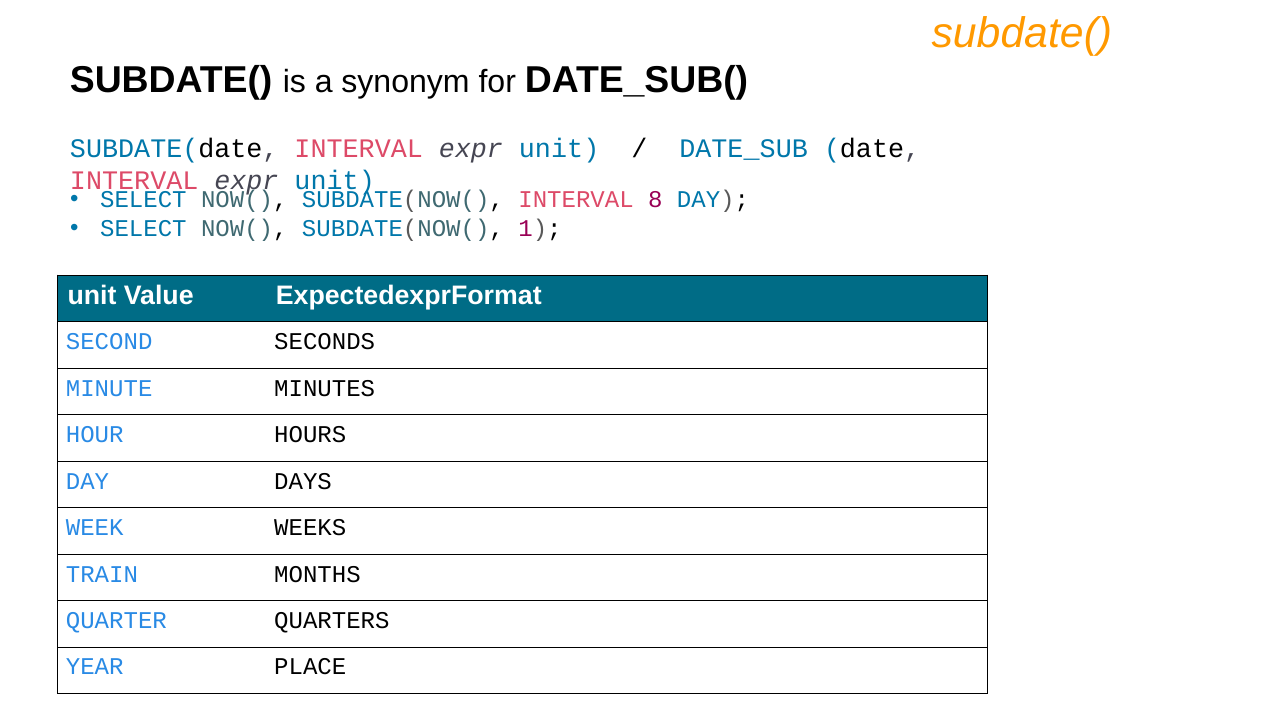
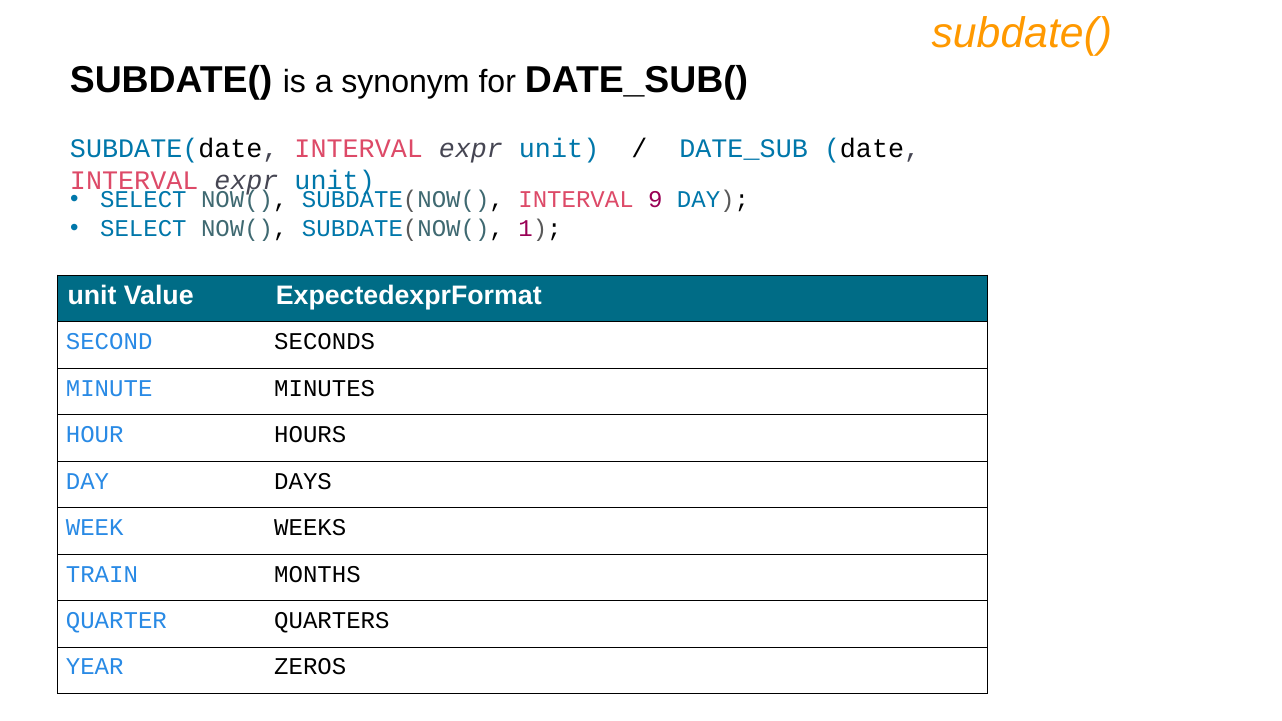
8: 8 -> 9
PLACE: PLACE -> ZEROS
